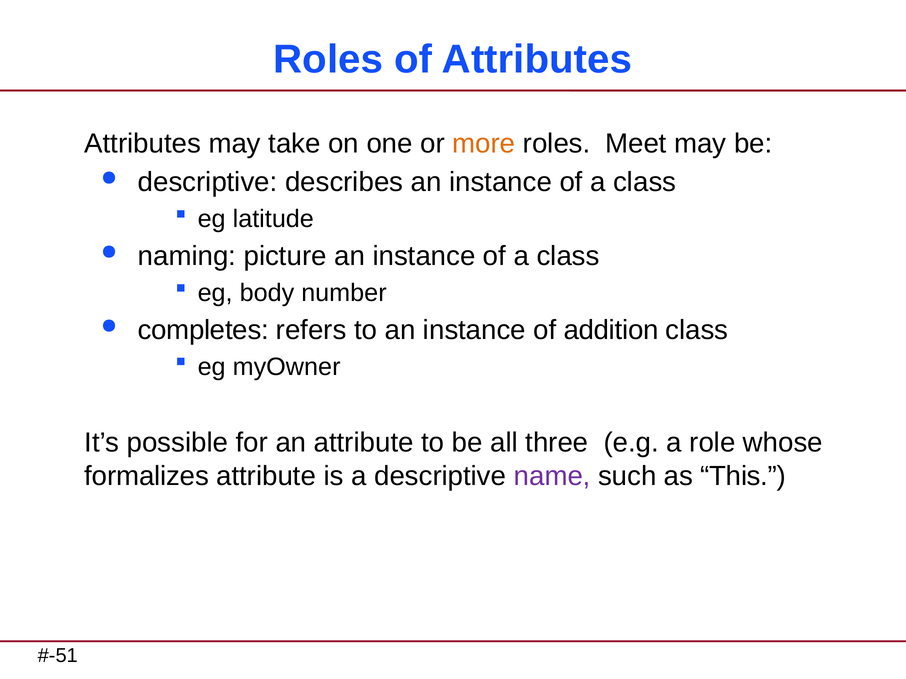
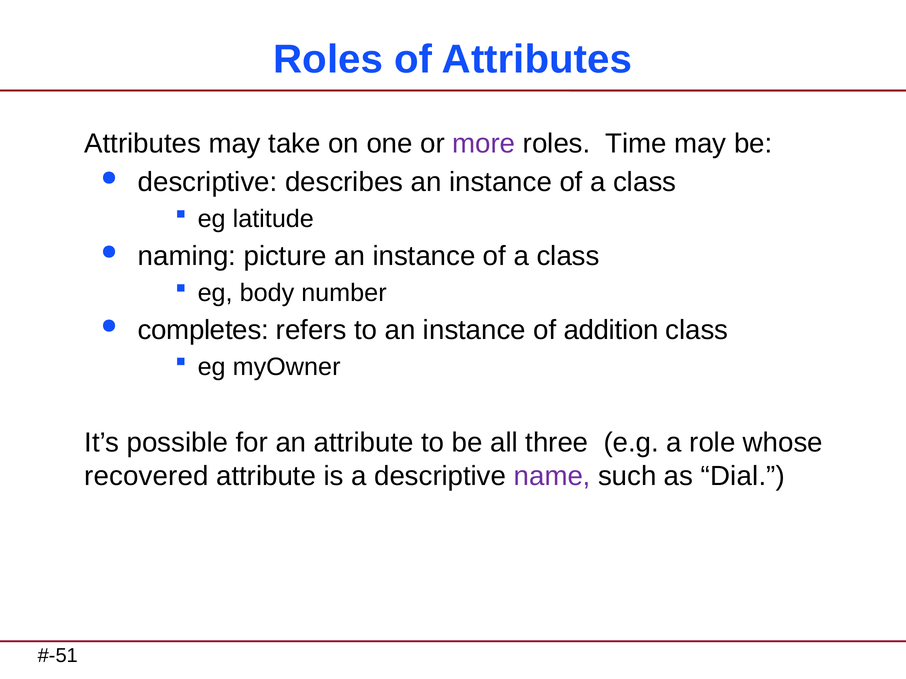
more colour: orange -> purple
Meet: Meet -> Time
formalizes: formalizes -> recovered
This: This -> Dial
